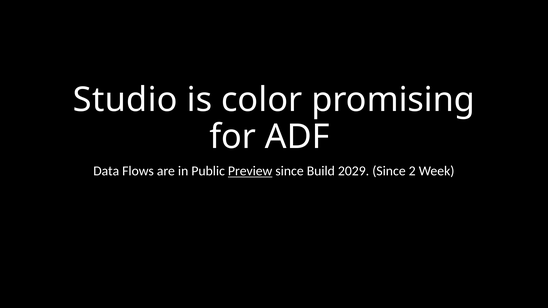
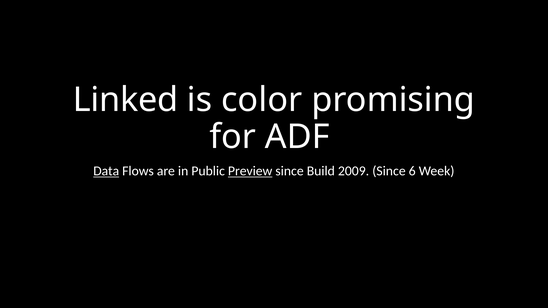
Studio: Studio -> Linked
Data underline: none -> present
2029: 2029 -> 2009
2: 2 -> 6
